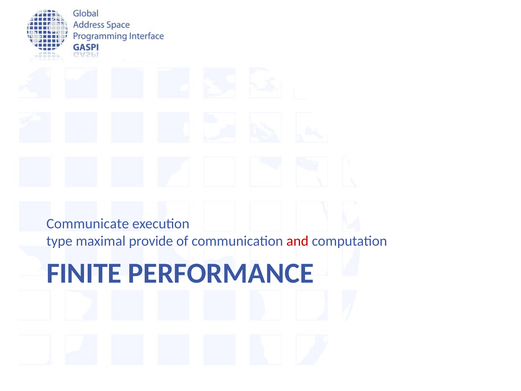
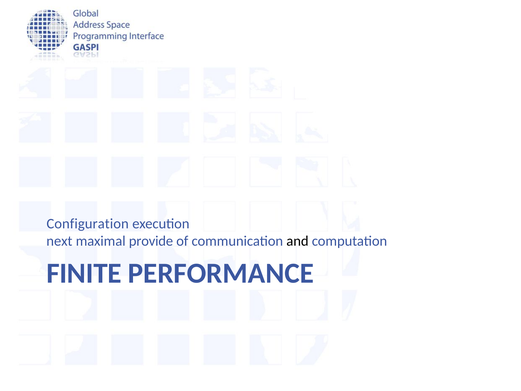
Communicate: Communicate -> Configuration
type: type -> next
and colour: red -> black
